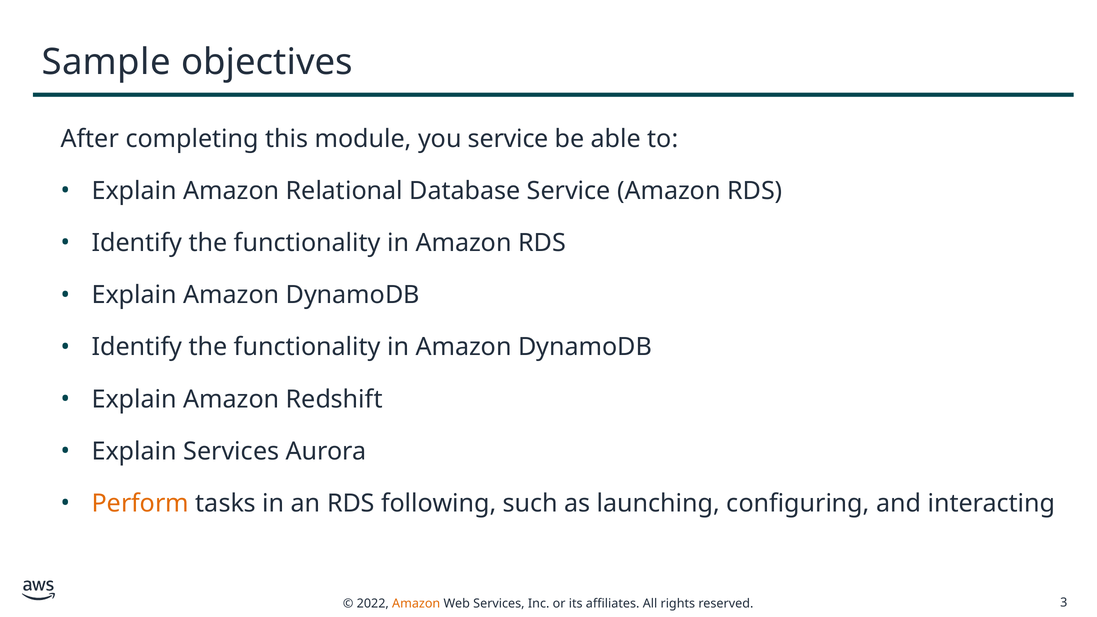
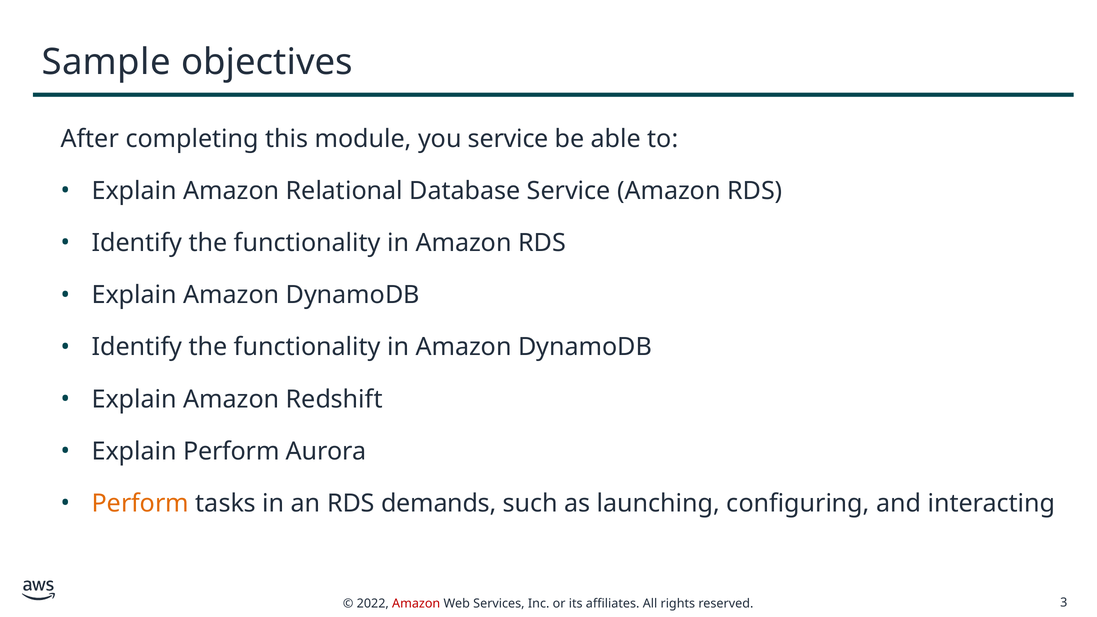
Explain Services: Services -> Perform
following: following -> demands
Amazon at (416, 603) colour: orange -> red
